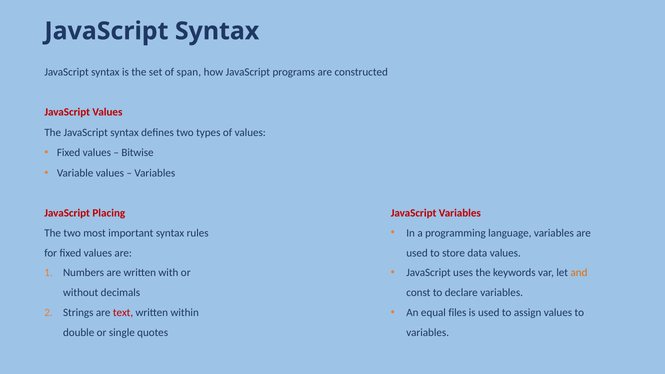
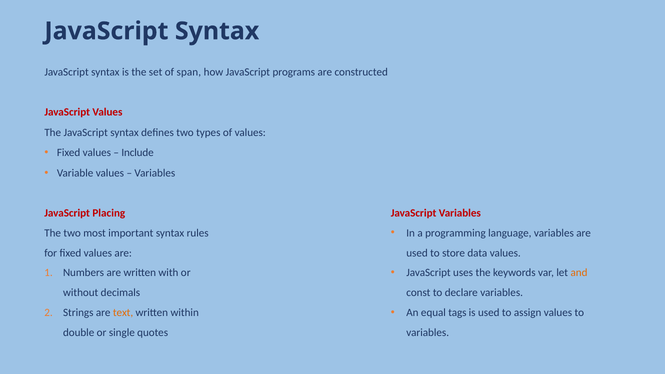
Bitwise: Bitwise -> Include
files: files -> tags
text colour: red -> orange
